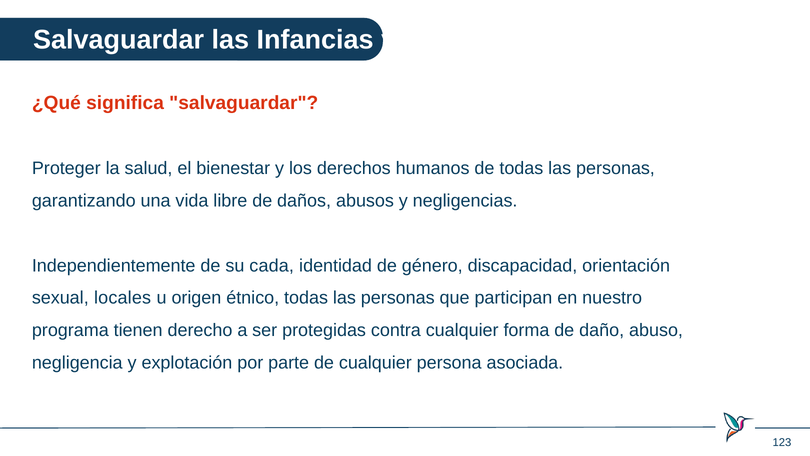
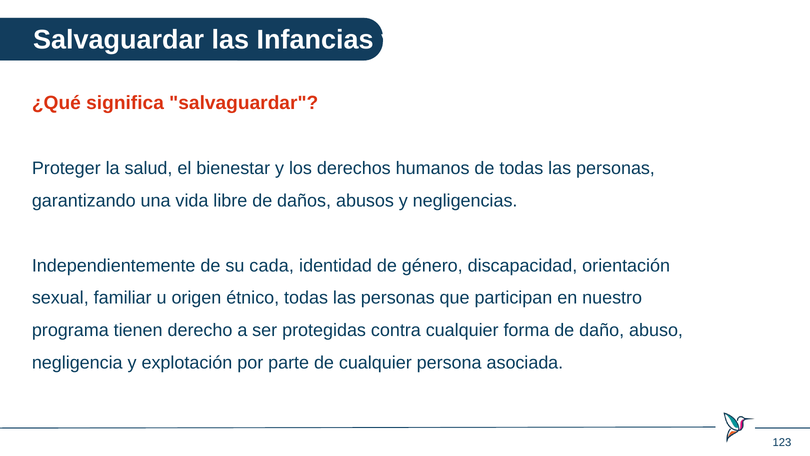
locales: locales -> familiar
